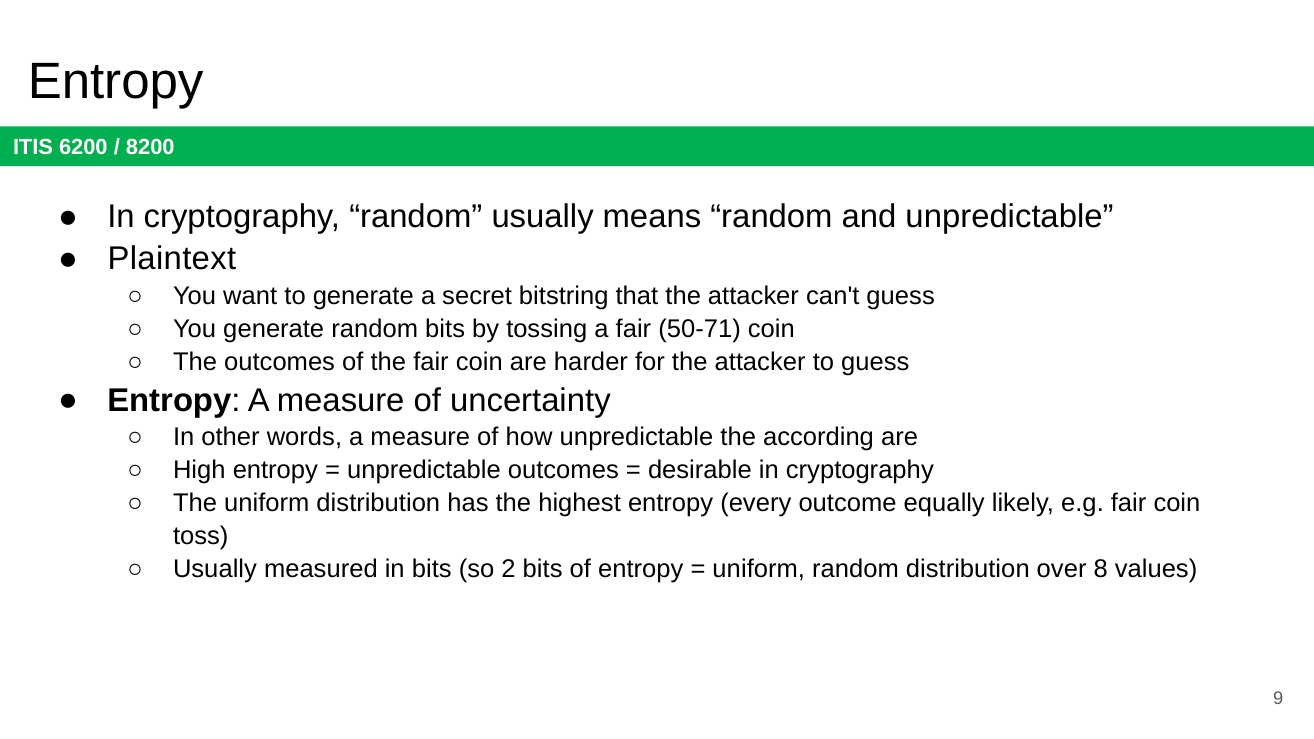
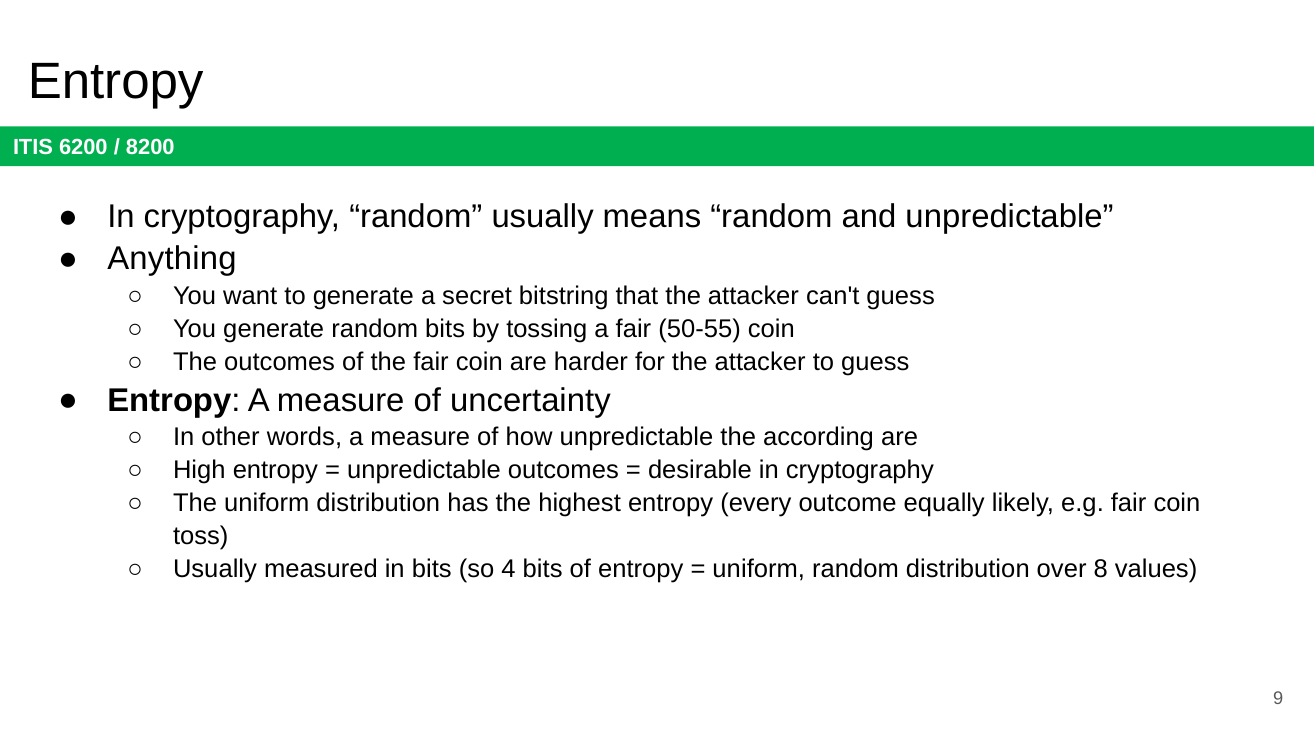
Plaintext: Plaintext -> Anything
50-71: 50-71 -> 50-55
2: 2 -> 4
